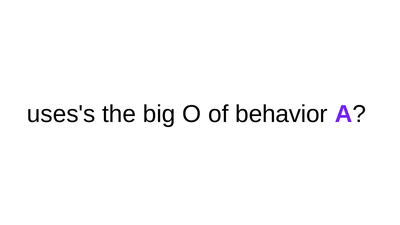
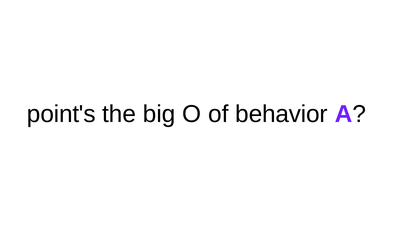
uses's: uses's -> point's
